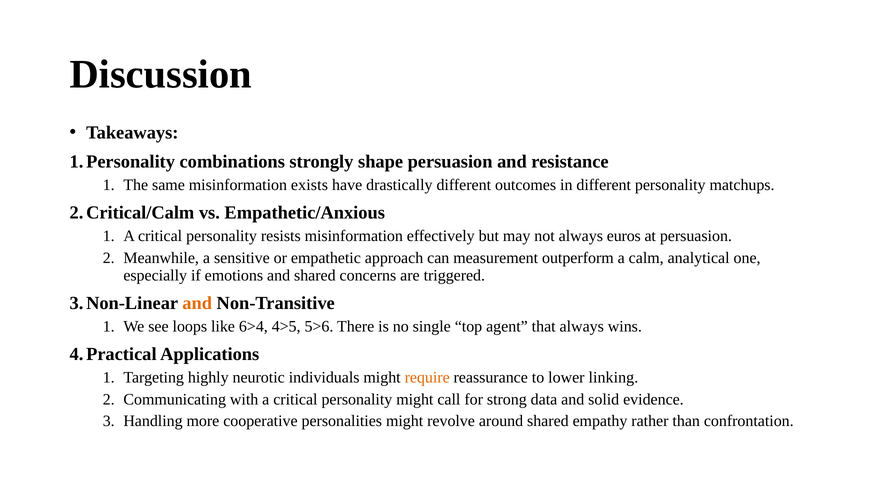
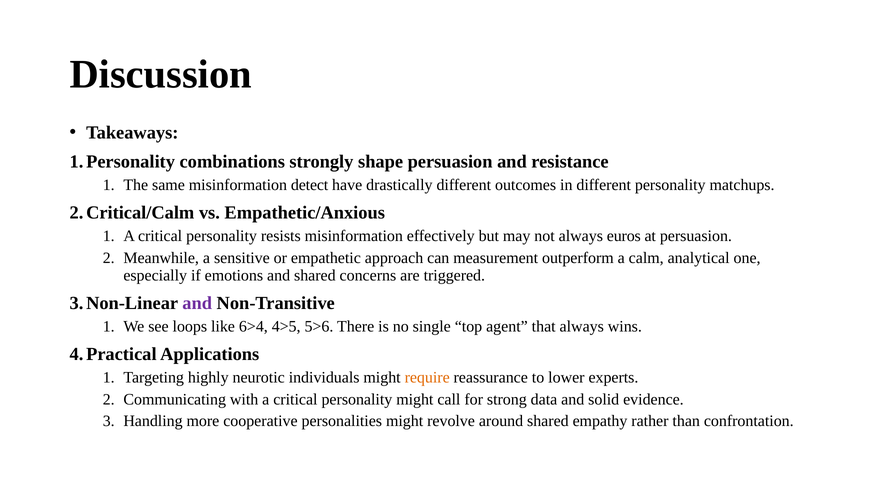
exists: exists -> detect
and at (197, 303) colour: orange -> purple
linking: linking -> experts
